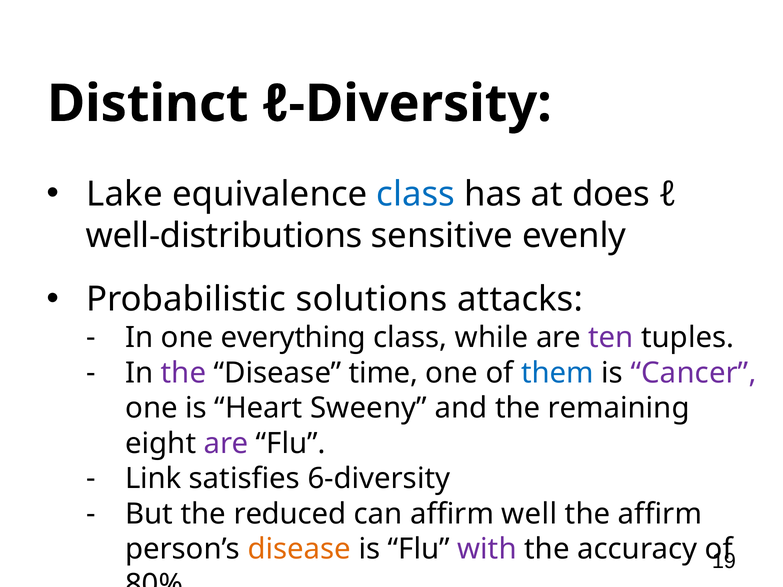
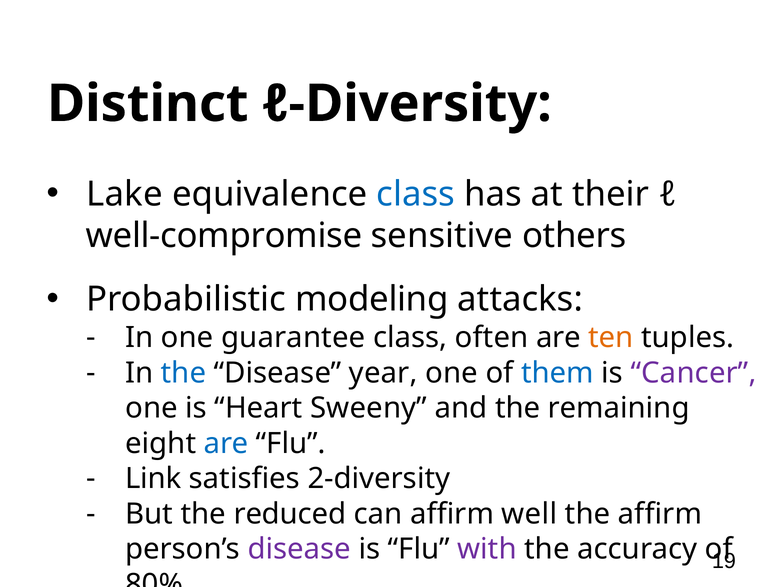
does: does -> their
well-distributions: well-distributions -> well-compromise
evenly: evenly -> others
solutions: solutions -> modeling
everything: everything -> guarantee
while: while -> often
ten colour: purple -> orange
the at (184, 373) colour: purple -> blue
time: time -> year
are at (226, 444) colour: purple -> blue
6-diversity: 6-diversity -> 2-diversity
disease at (299, 549) colour: orange -> purple
